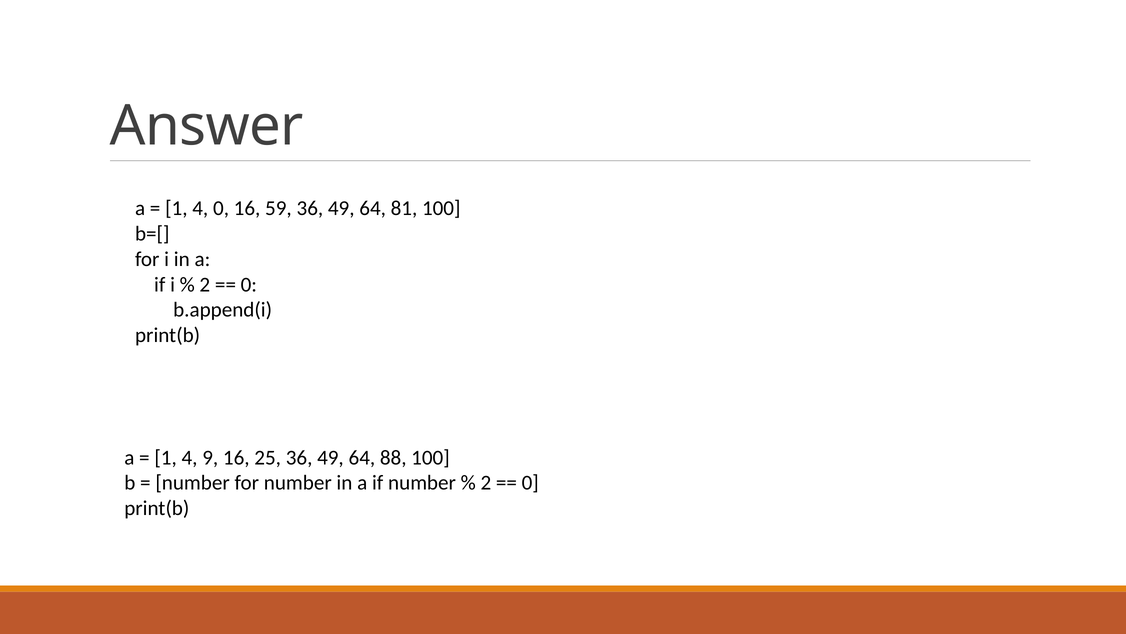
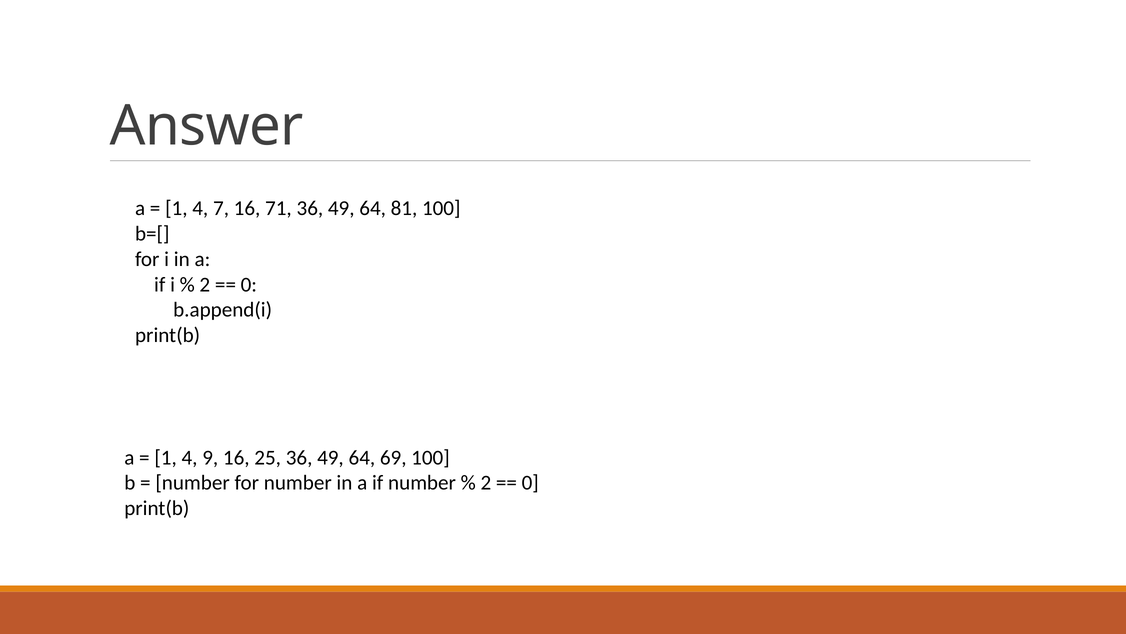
4 0: 0 -> 7
59: 59 -> 71
88: 88 -> 69
